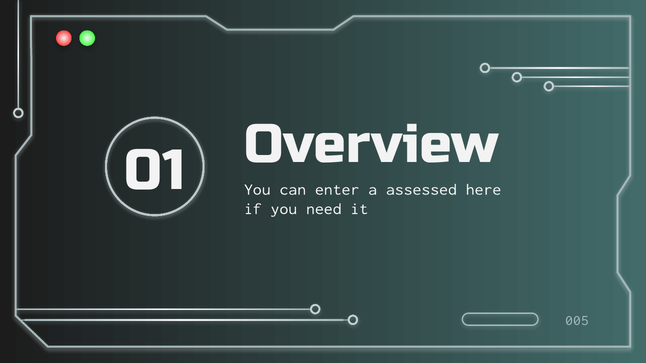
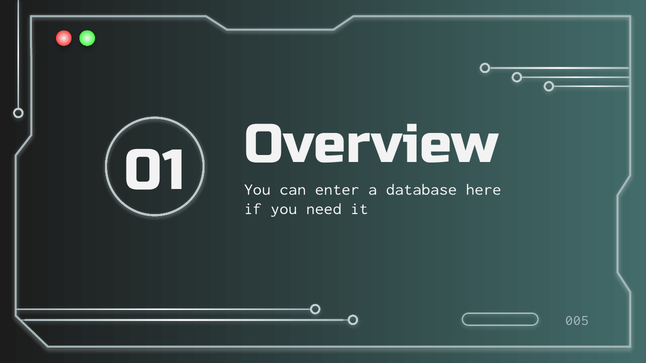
assessed: assessed -> database
